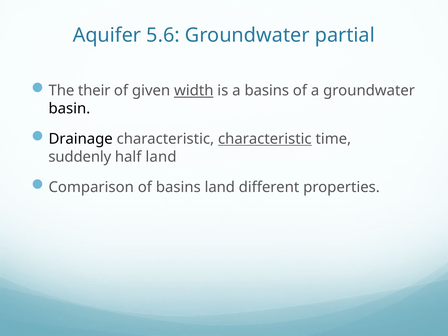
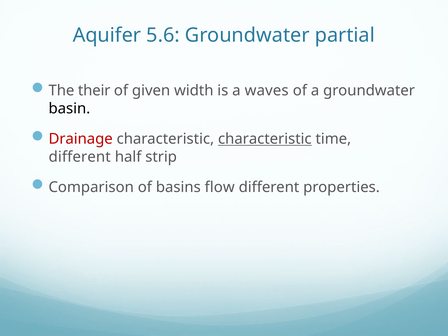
width underline: present -> none
a basins: basins -> waves
Drainage colour: black -> red
suddenly at (80, 157): suddenly -> different
half land: land -> strip
basins land: land -> flow
